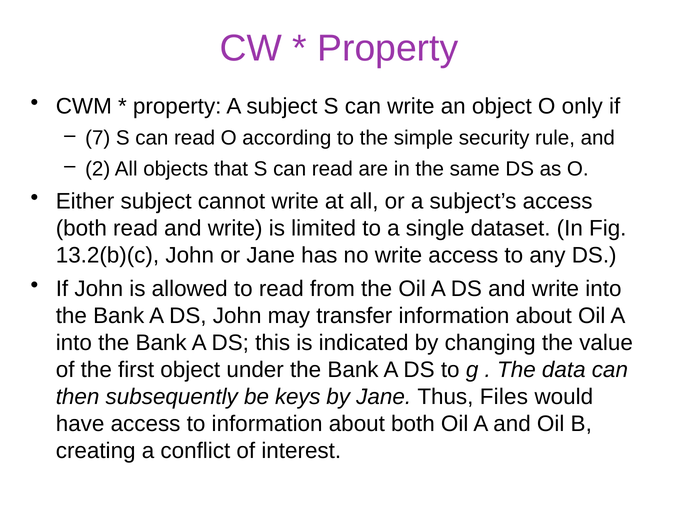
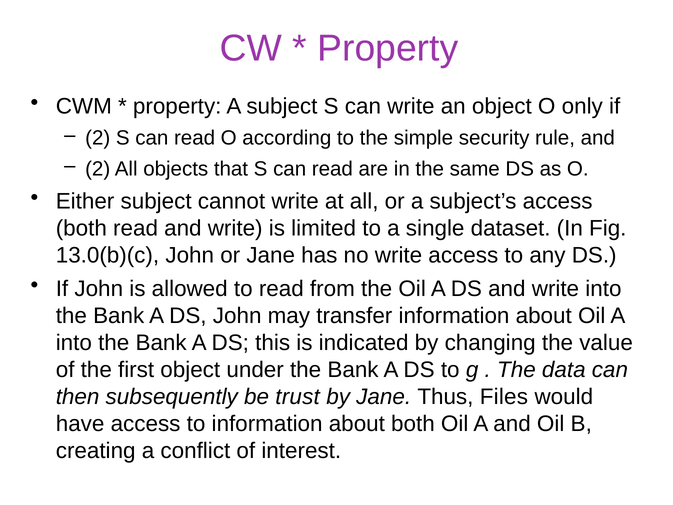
7 at (98, 138): 7 -> 2
13.2(b)(c: 13.2(b)(c -> 13.0(b)(c
keys: keys -> trust
